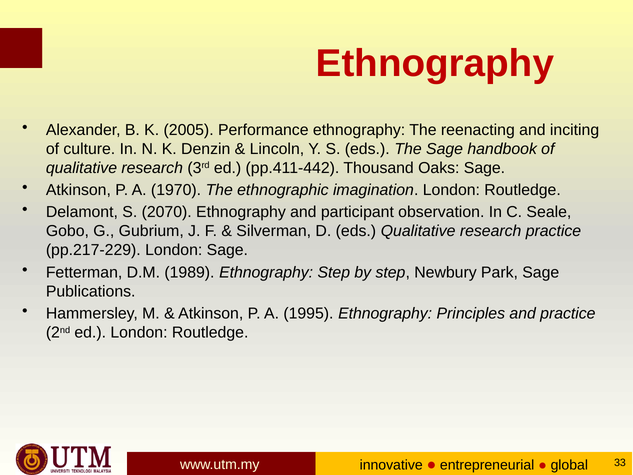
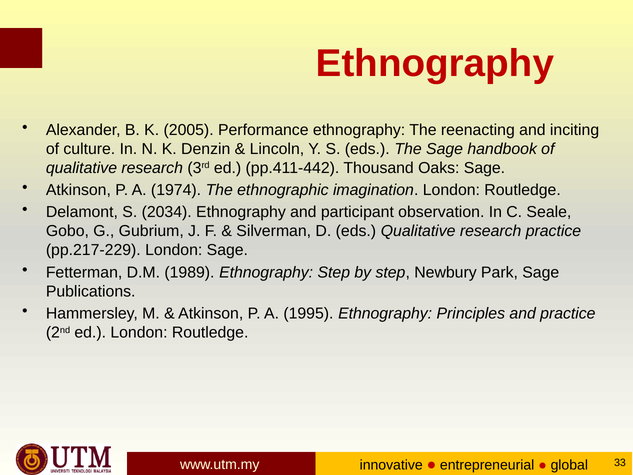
1970: 1970 -> 1974
2070: 2070 -> 2034
